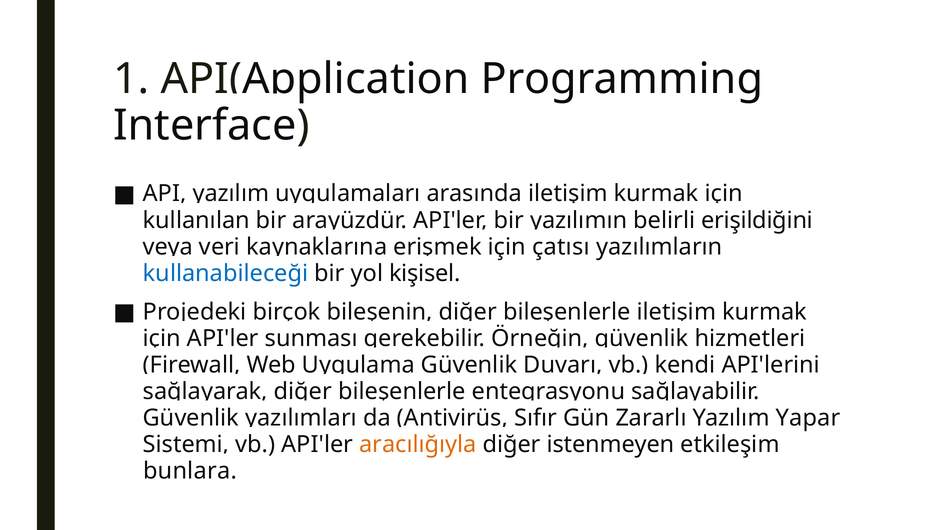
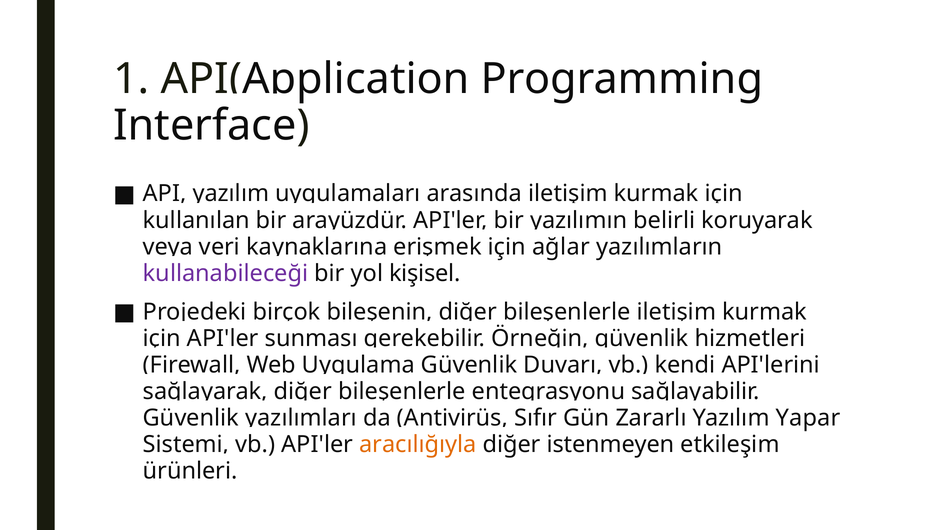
erişildiğini: erişildiğini -> koruyarak
çatısı: çatısı -> ağlar
kullanabileceği colour: blue -> purple
bunlara: bunlara -> ürünleri
